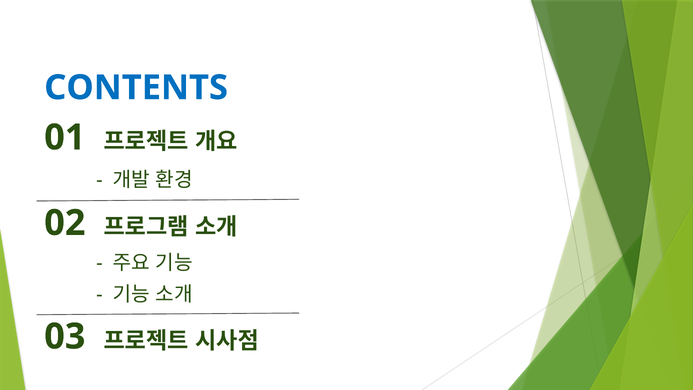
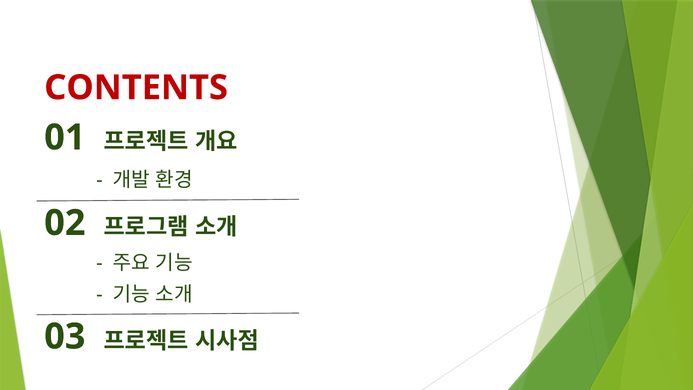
CONTENTS colour: blue -> red
